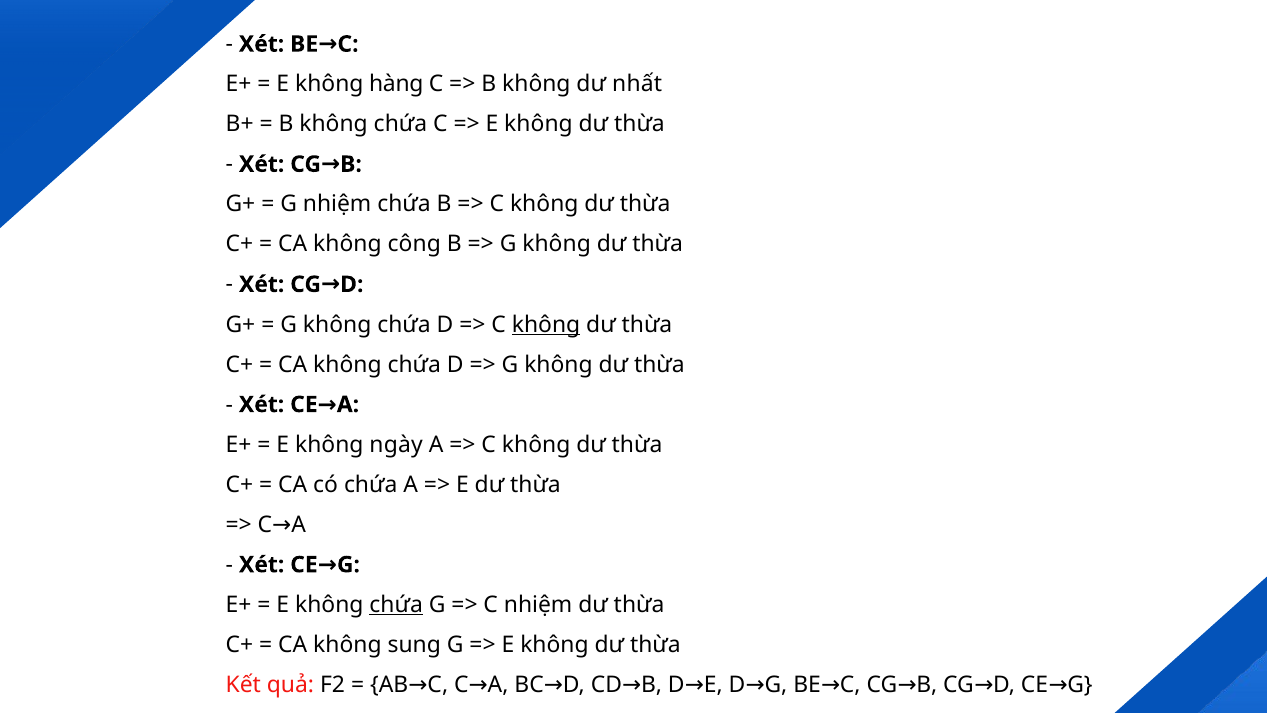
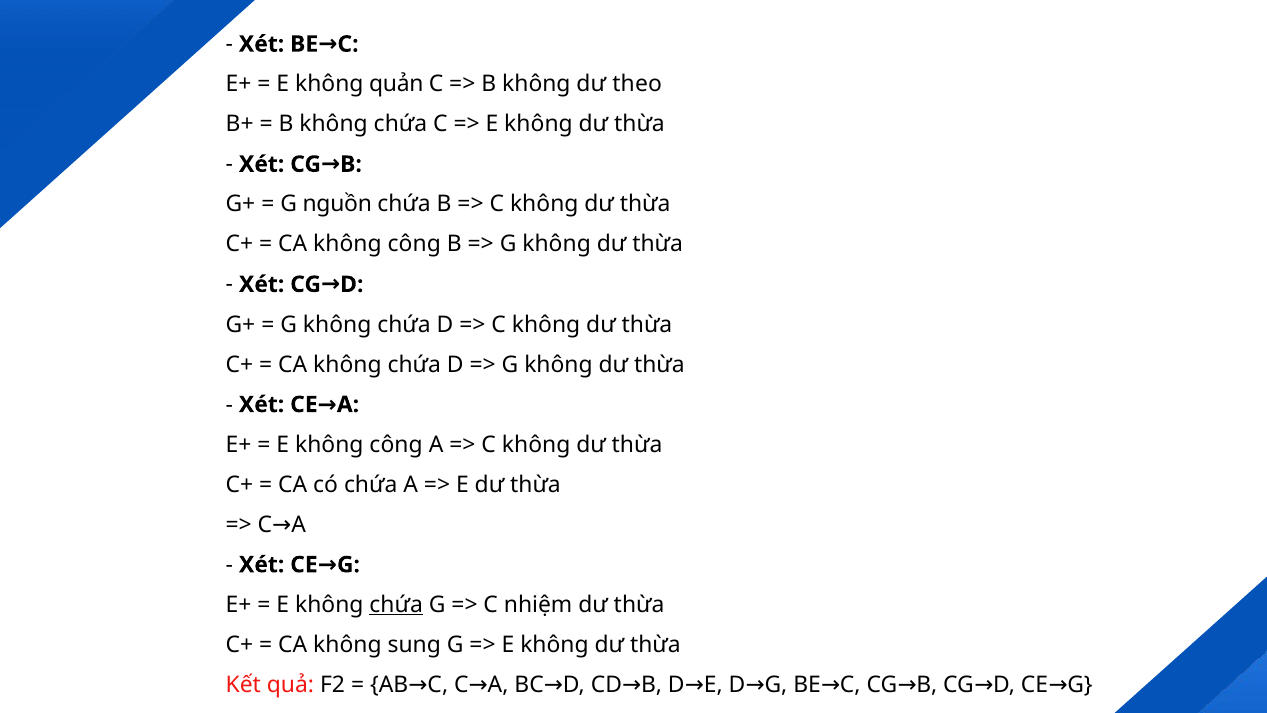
hàng: hàng -> quản
nhất: nhất -> theo
G nhiệm: nhiệm -> nguồn
không at (546, 324) underline: present -> none
E không ngày: ngày -> công
